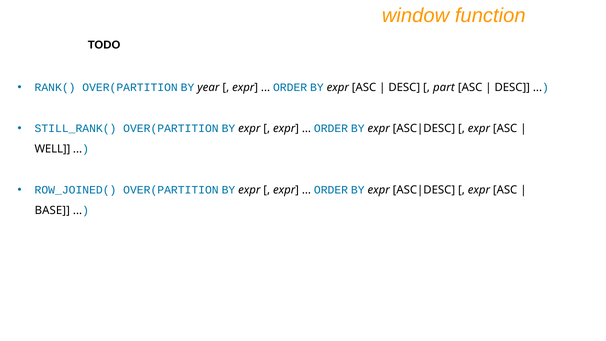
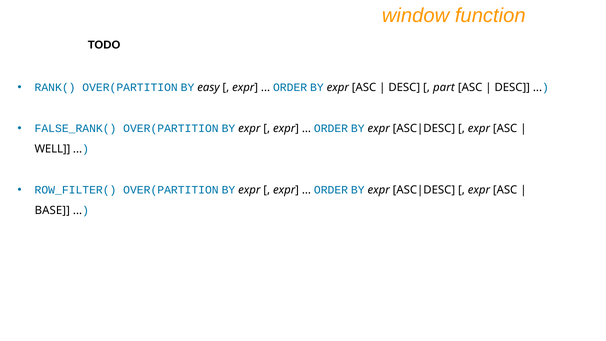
year: year -> easy
STILL_RANK(: STILL_RANK( -> FALSE_RANK(
ROW_JOINED(: ROW_JOINED( -> ROW_FILTER(
